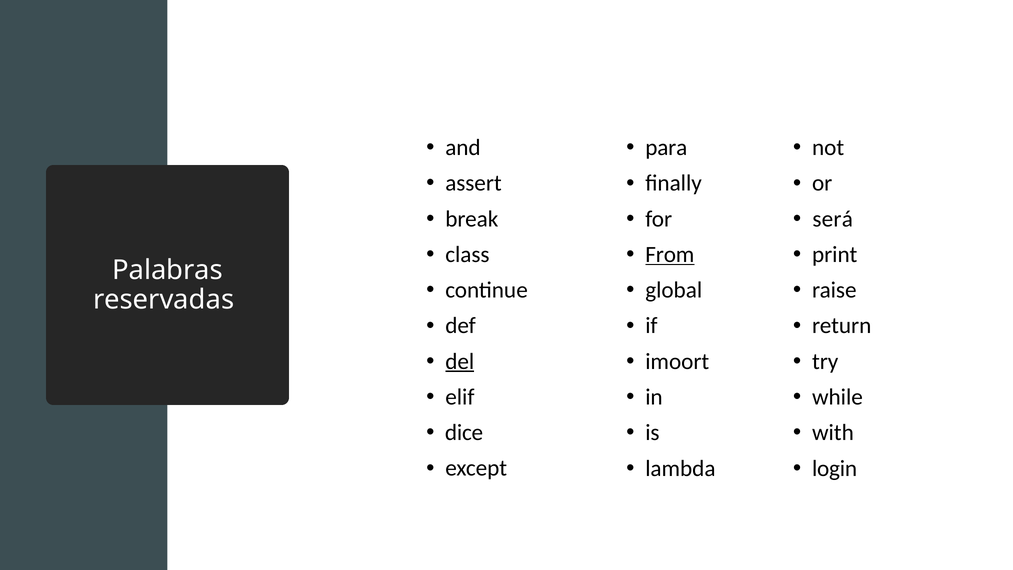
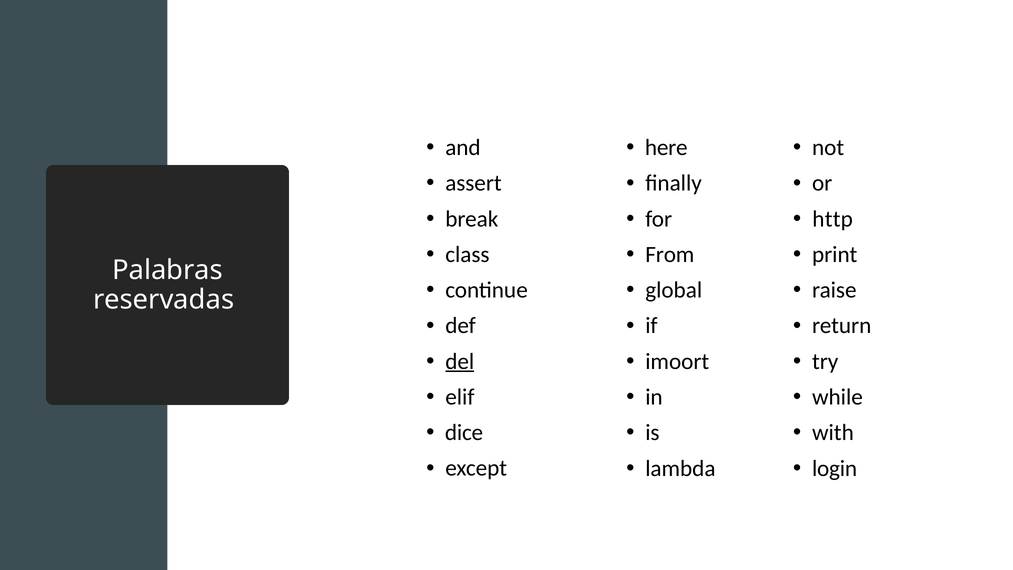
para: para -> here
será: será -> http
From underline: present -> none
